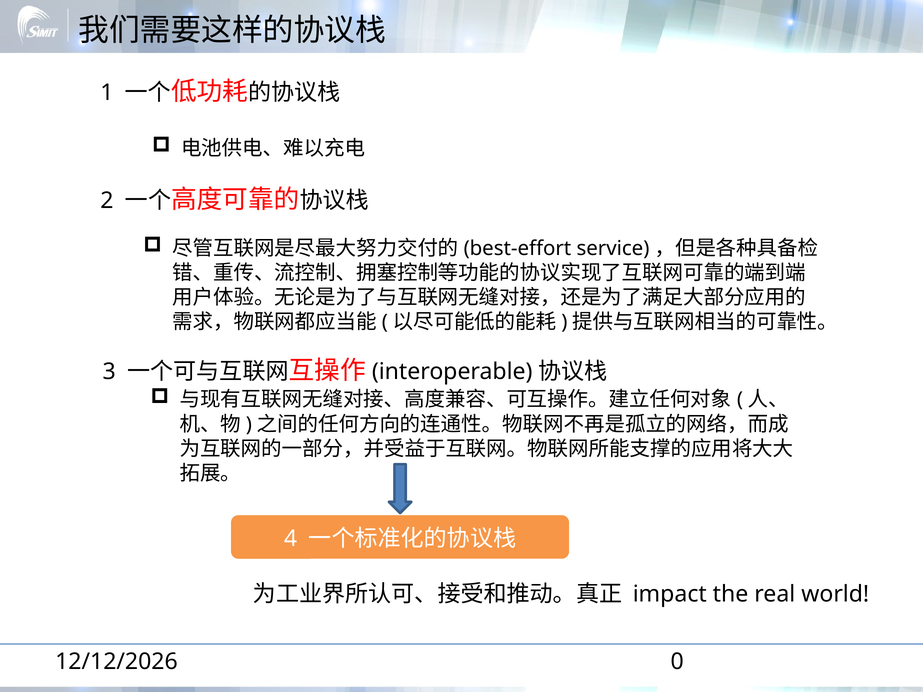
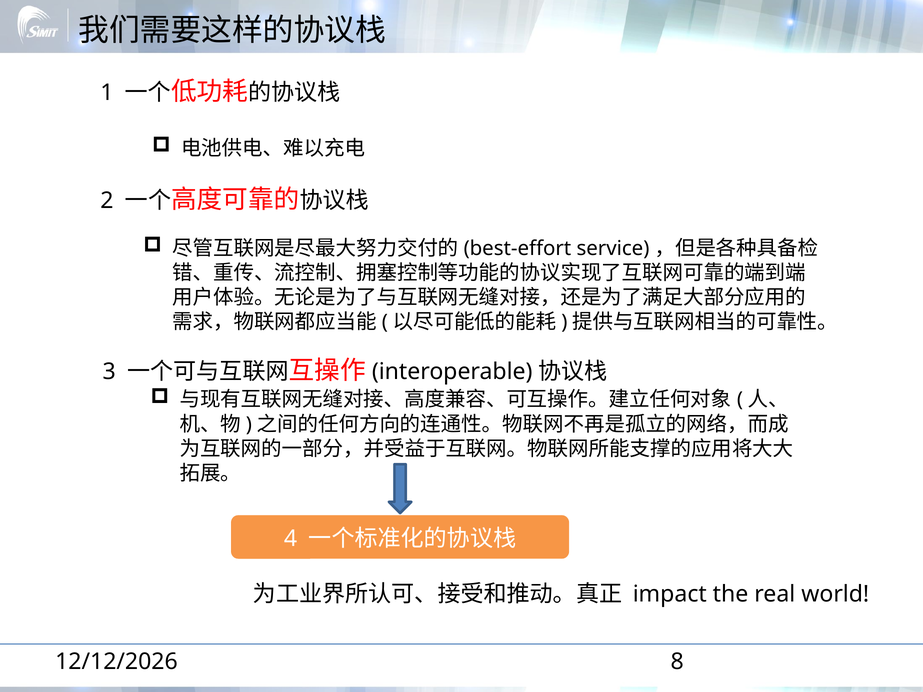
0: 0 -> 8
